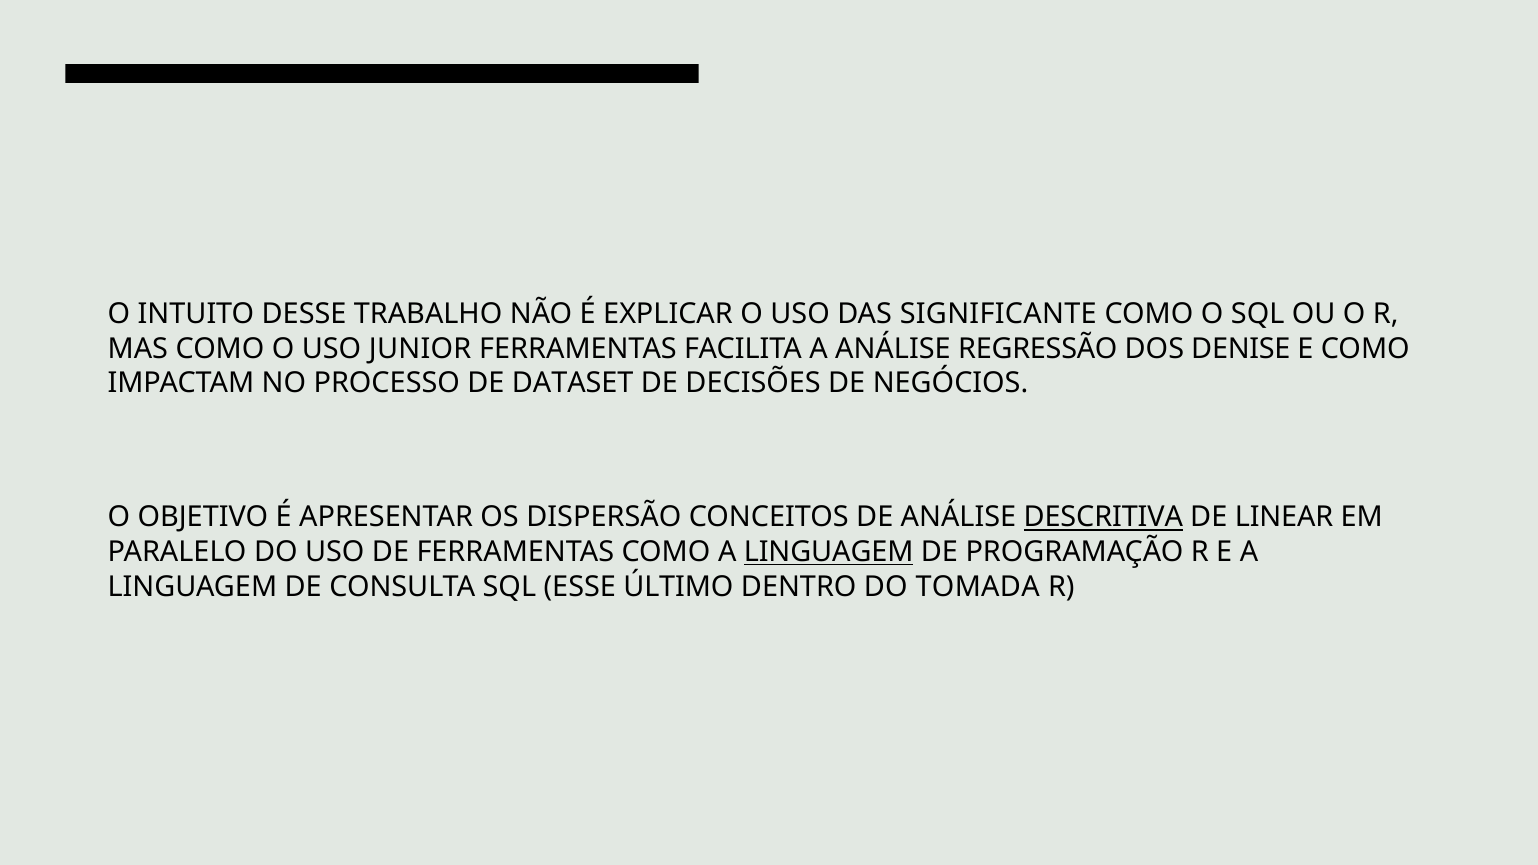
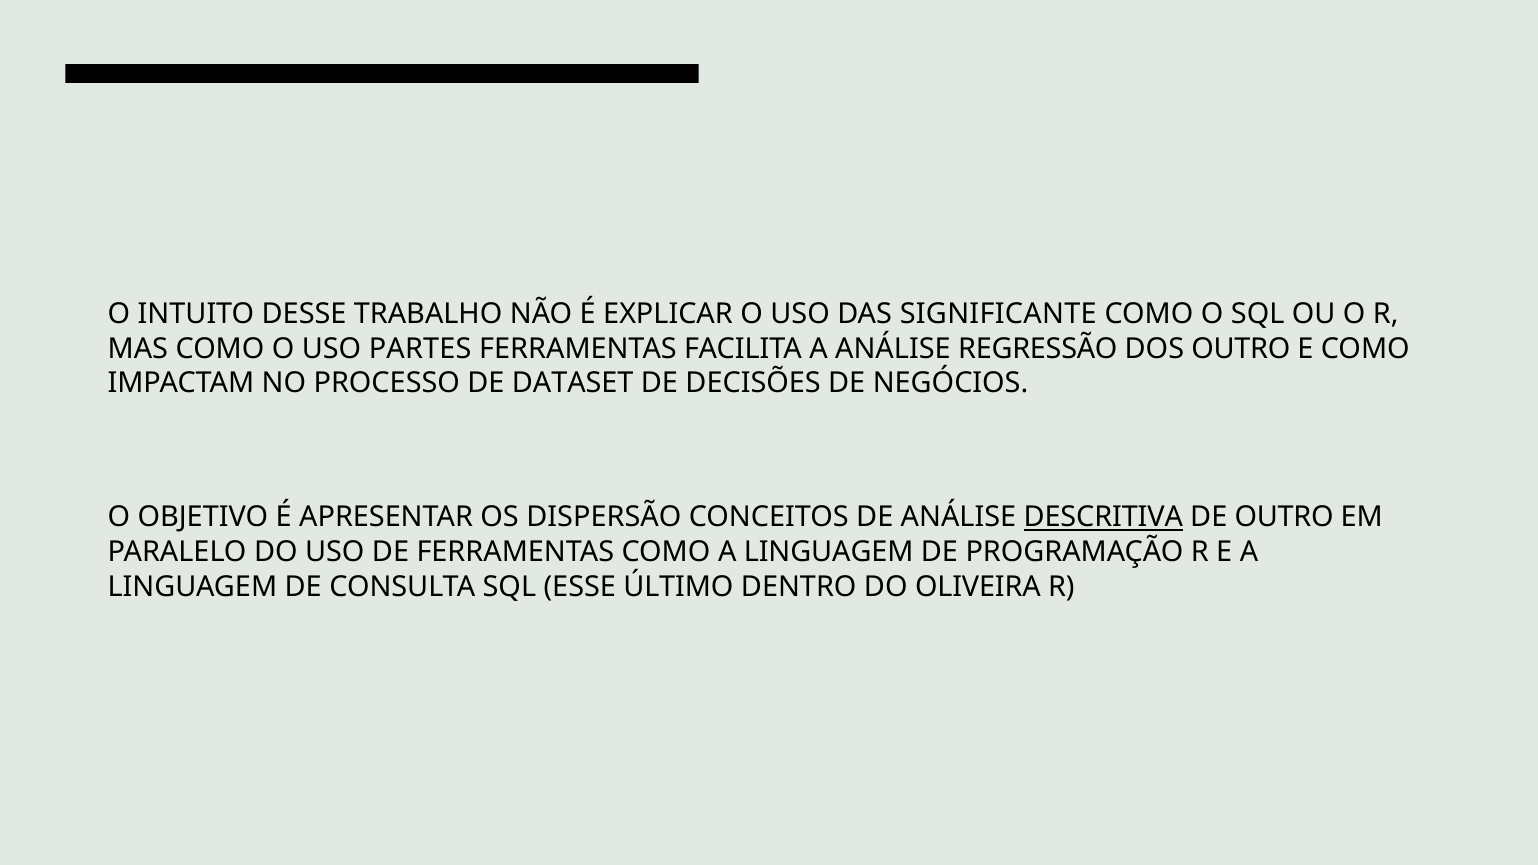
JUNIOR: JUNIOR -> PARTES
DOS DENISE: DENISE -> OUTRO
DE LINEAR: LINEAR -> OUTRO
LINGUAGEM at (829, 552) underline: present -> none
TOMADA: TOMADA -> OLIVEIRA
